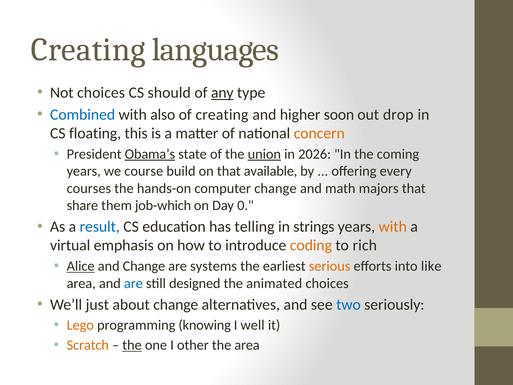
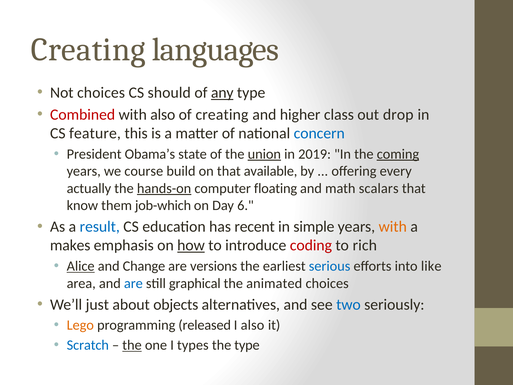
Combined colour: blue -> red
soon: soon -> class
floating: floating -> feature
concern colour: orange -> blue
Obama’s underline: present -> none
2026: 2026 -> 2019
coming underline: none -> present
courses: courses -> actually
hands-on underline: none -> present
computer change: change -> floating
majors: majors -> scalars
share: share -> know
0: 0 -> 6
telling: telling -> recent
strings: strings -> simple
virtual: virtual -> makes
how underline: none -> present
coding colour: orange -> red
systems: systems -> versions
serious colour: orange -> blue
designed: designed -> graphical
about change: change -> objects
knowing: knowing -> released
I well: well -> also
Scratch colour: orange -> blue
other: other -> types
the area: area -> type
